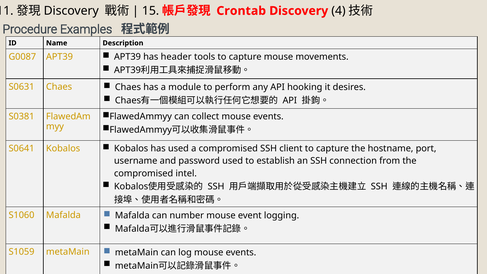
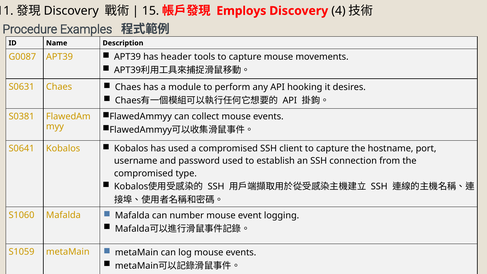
Crontab: Crontab -> Employs
intel: intel -> type
